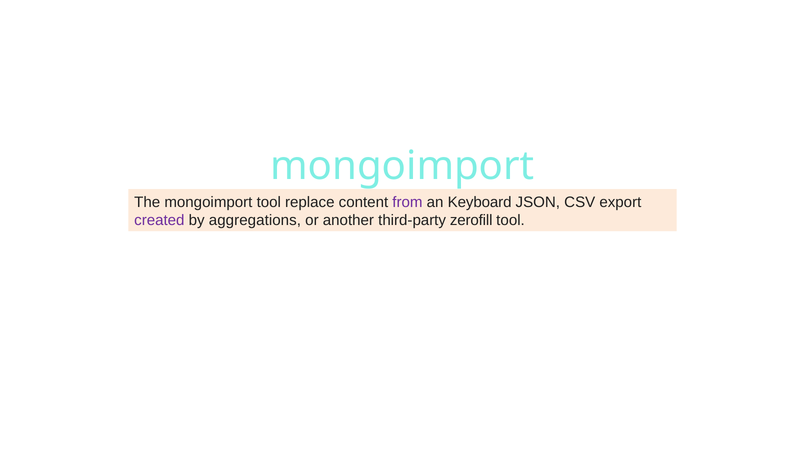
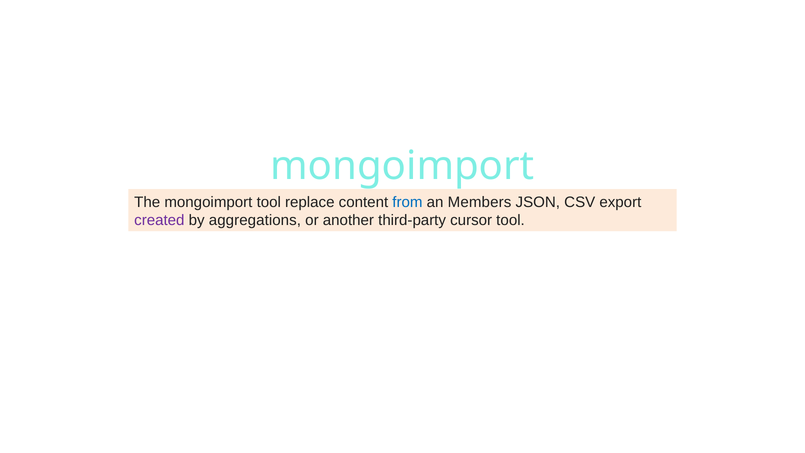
from colour: purple -> blue
Keyboard: Keyboard -> Members
zerofill: zerofill -> cursor
